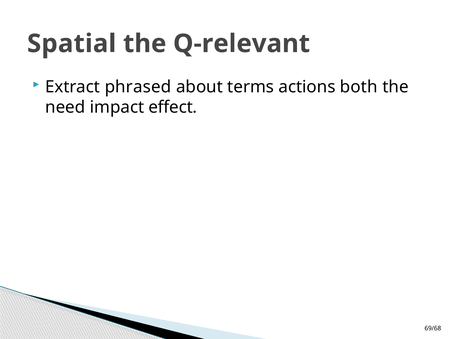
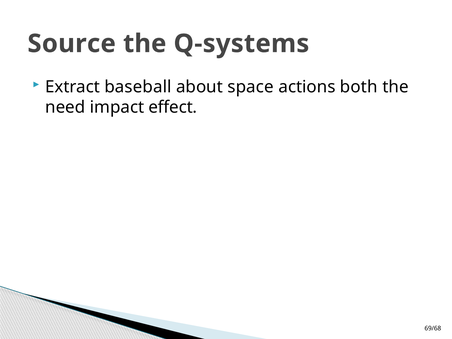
Spatial: Spatial -> Source
Q-relevant: Q-relevant -> Q-systems
phrased: phrased -> baseball
terms: terms -> space
